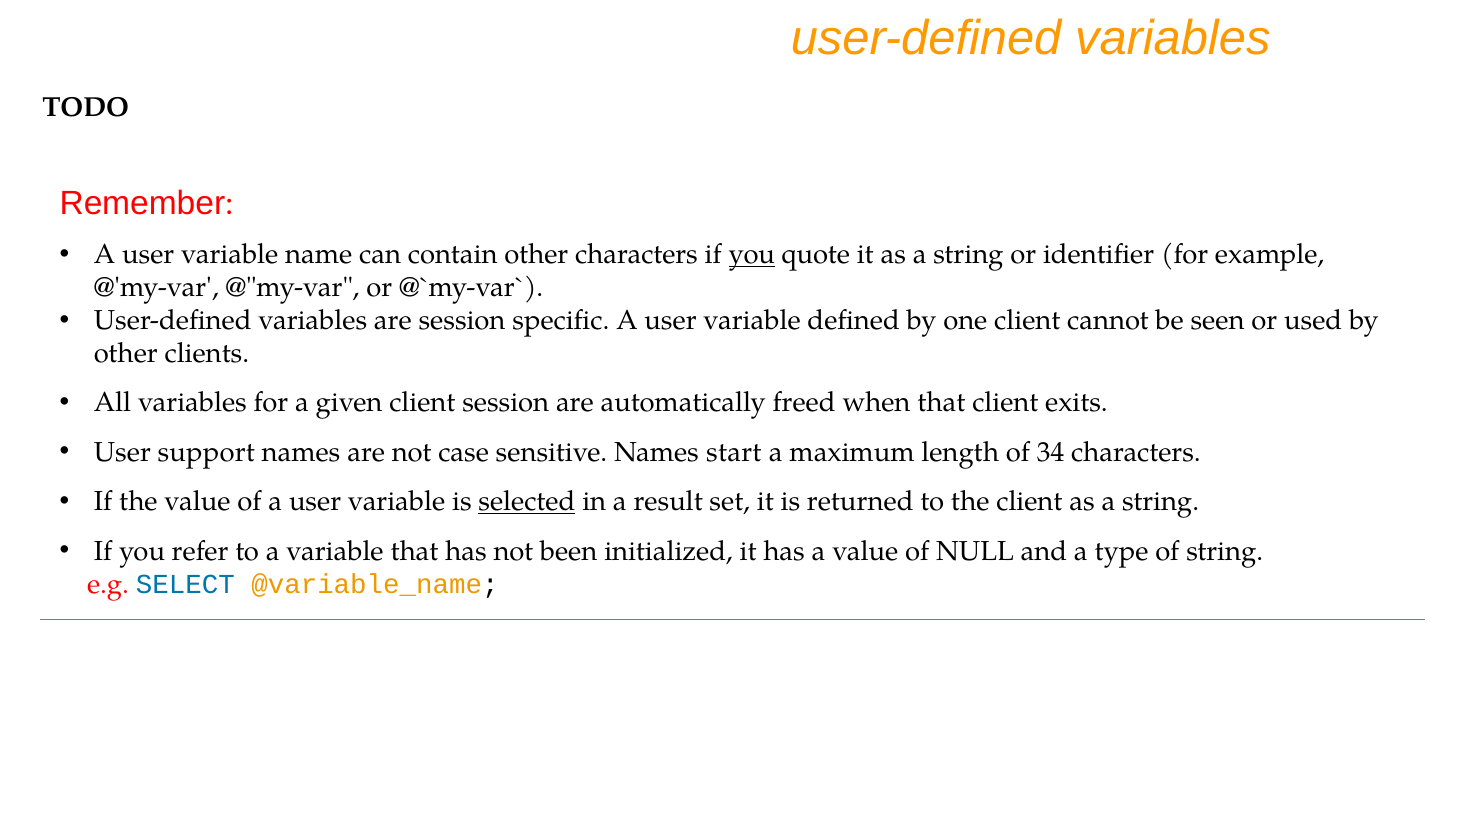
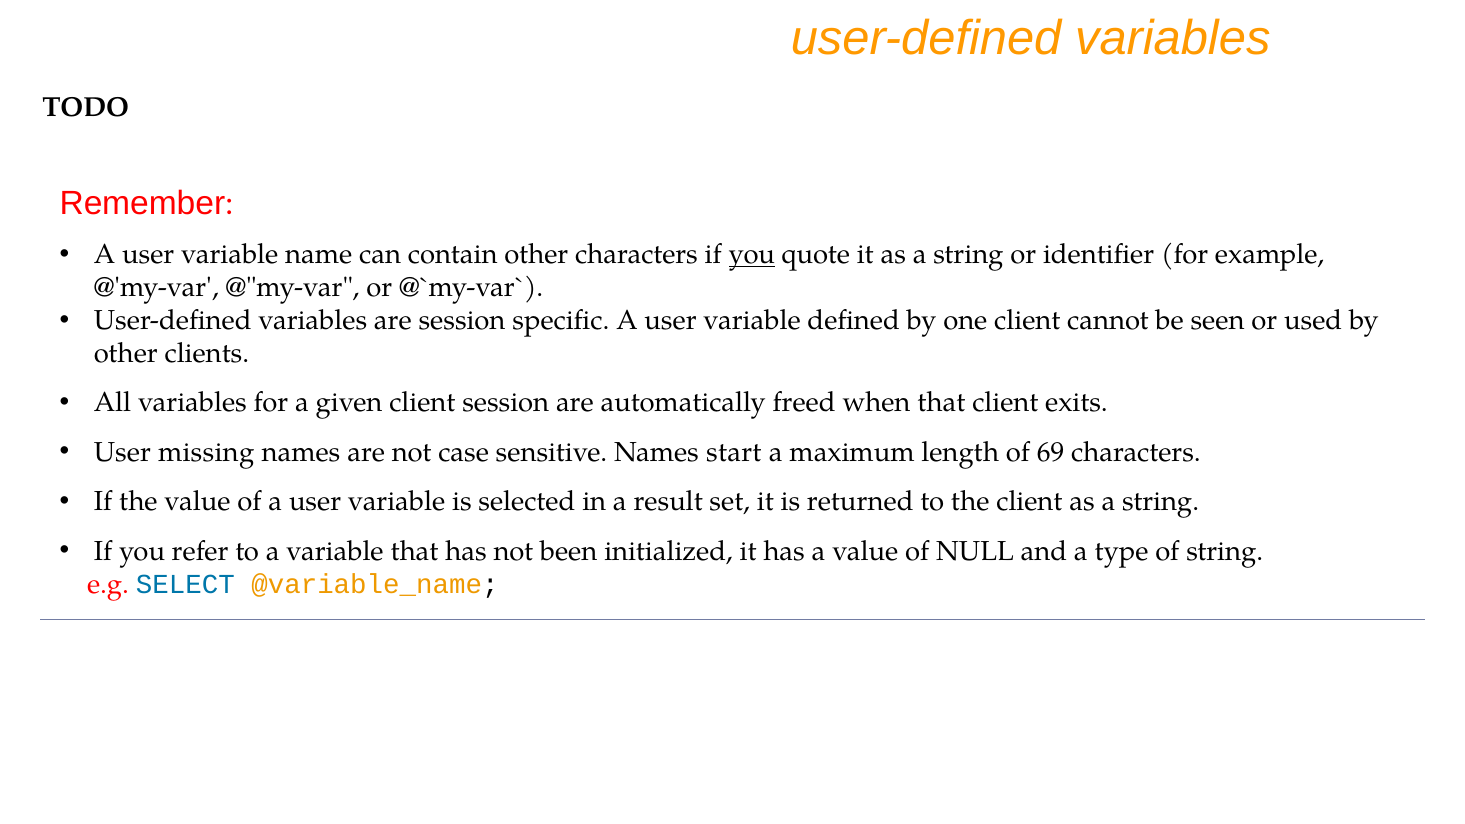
support: support -> missing
34: 34 -> 69
selected underline: present -> none
